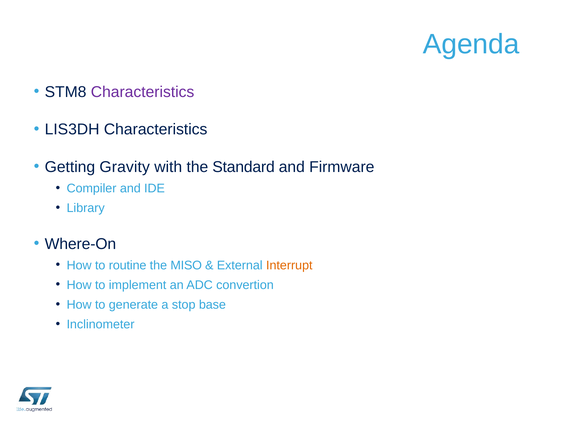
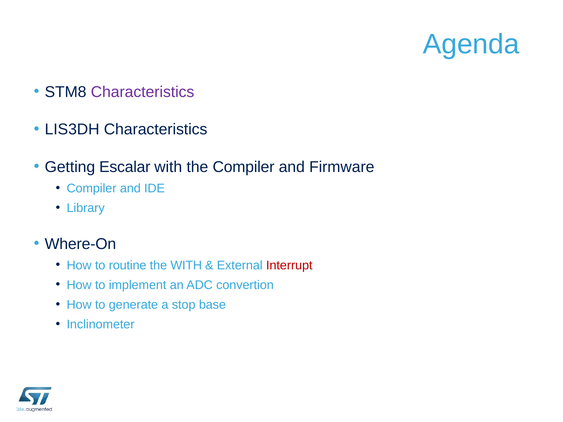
Gravity: Gravity -> Escalar
the Standard: Standard -> Compiler
the MISO: MISO -> WITH
Interrupt colour: orange -> red
